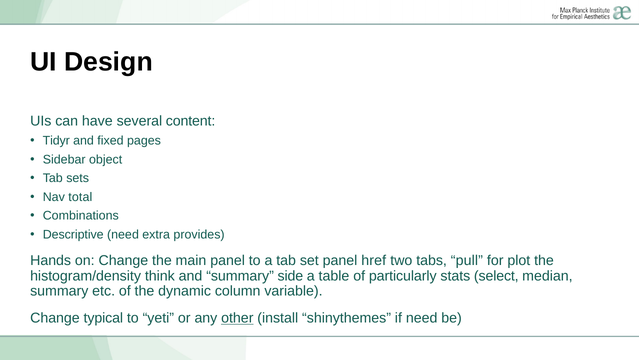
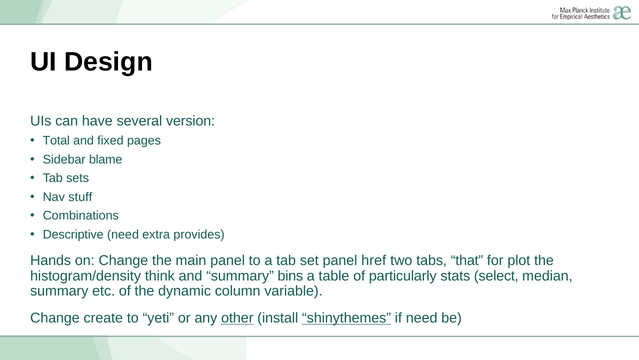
content: content -> version
Tidyr: Tidyr -> Total
object: object -> blame
total: total -> stuff
pull: pull -> that
side: side -> bins
typical: typical -> create
shinythemes underline: none -> present
